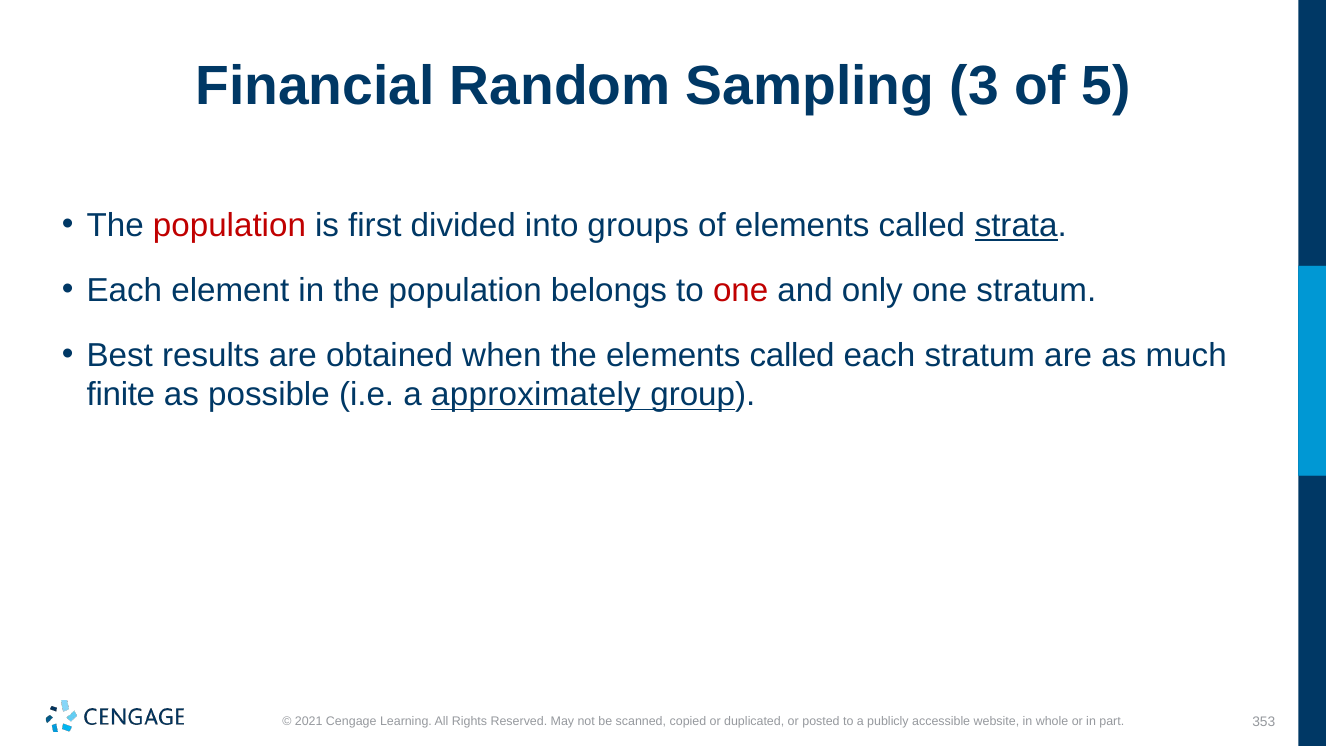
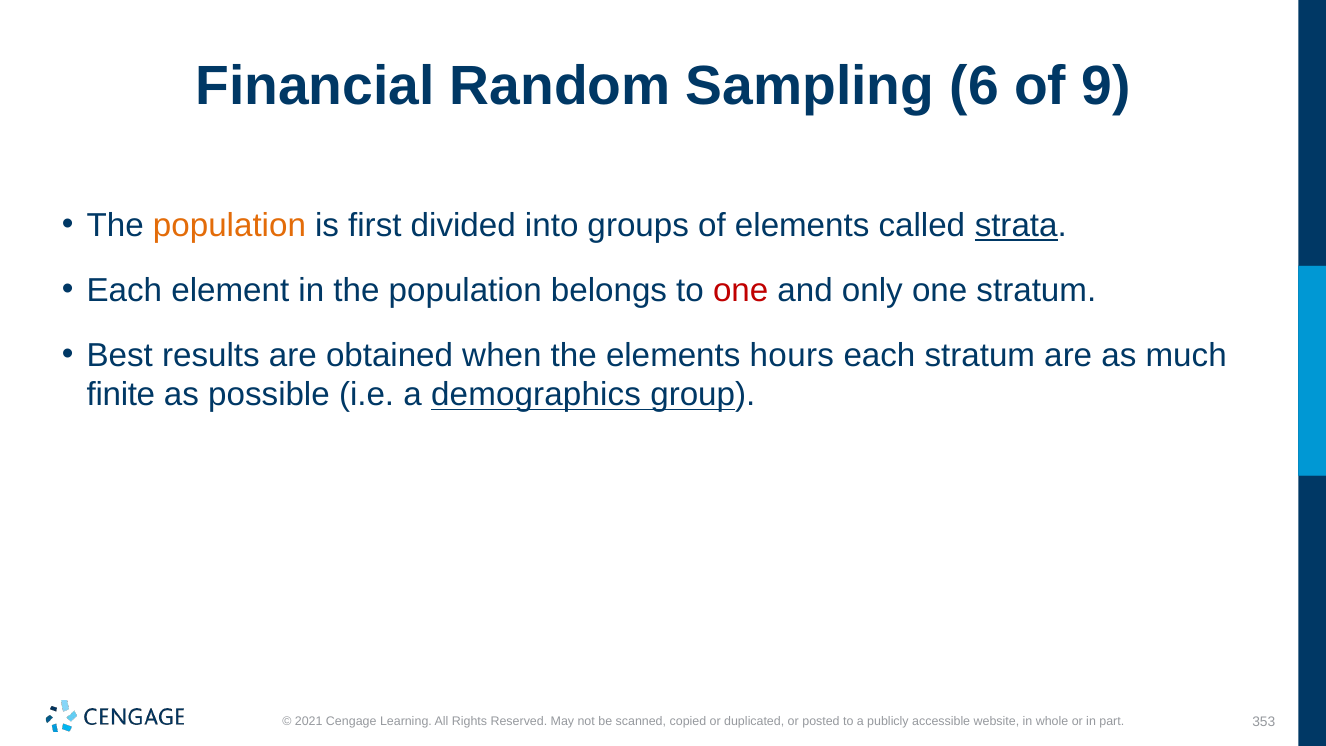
3: 3 -> 6
5: 5 -> 9
population at (229, 226) colour: red -> orange
the elements called: called -> hours
approximately: approximately -> demographics
